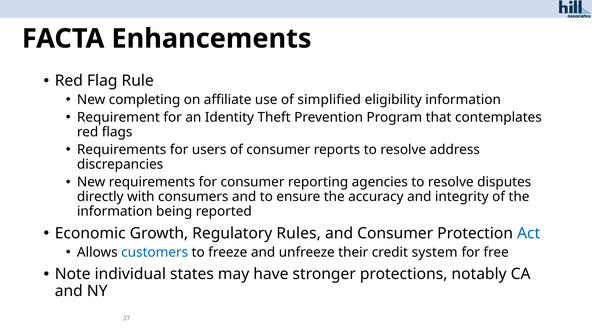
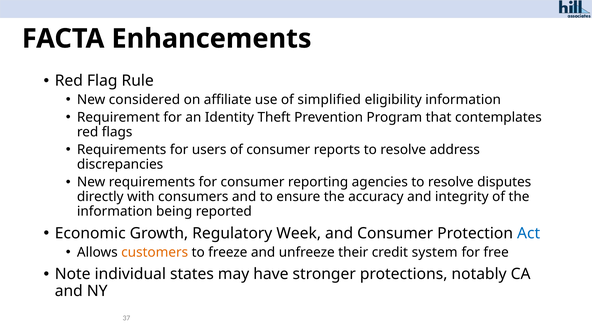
completing: completing -> considered
Rules: Rules -> Week
customers colour: blue -> orange
